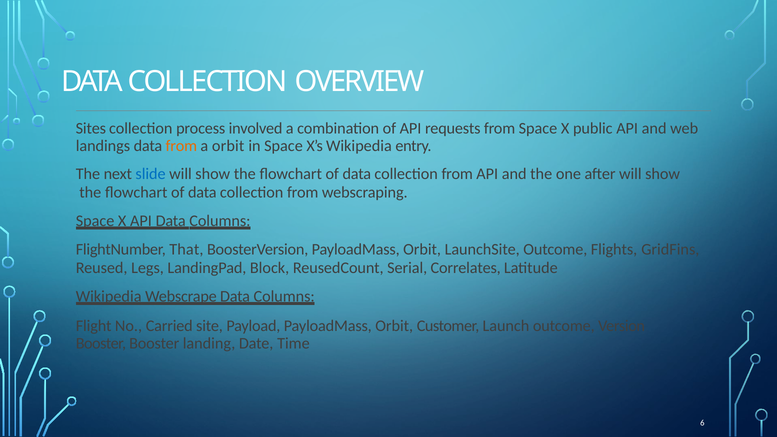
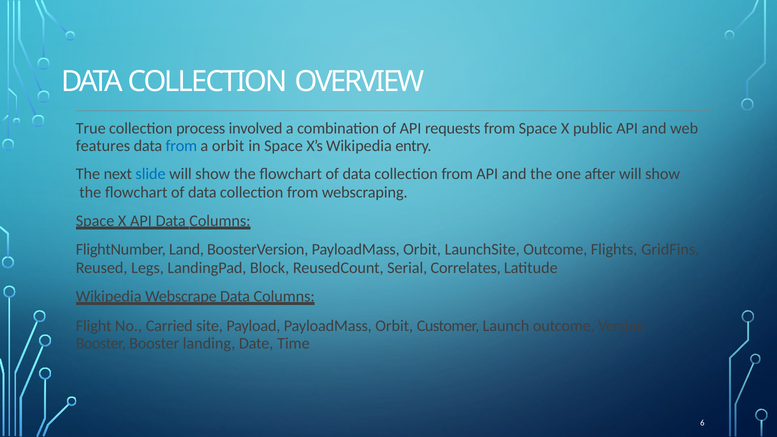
Sites: Sites -> True
landings: landings -> features
from at (181, 146) colour: orange -> blue
That: That -> Land
